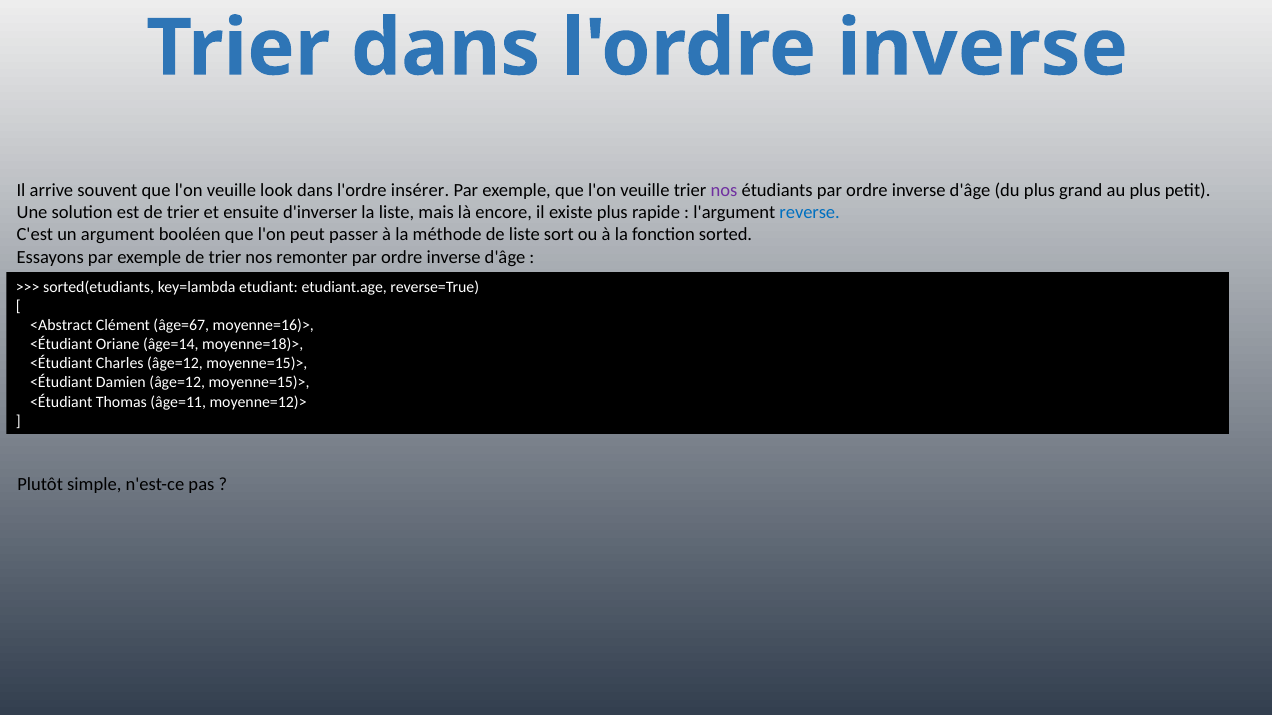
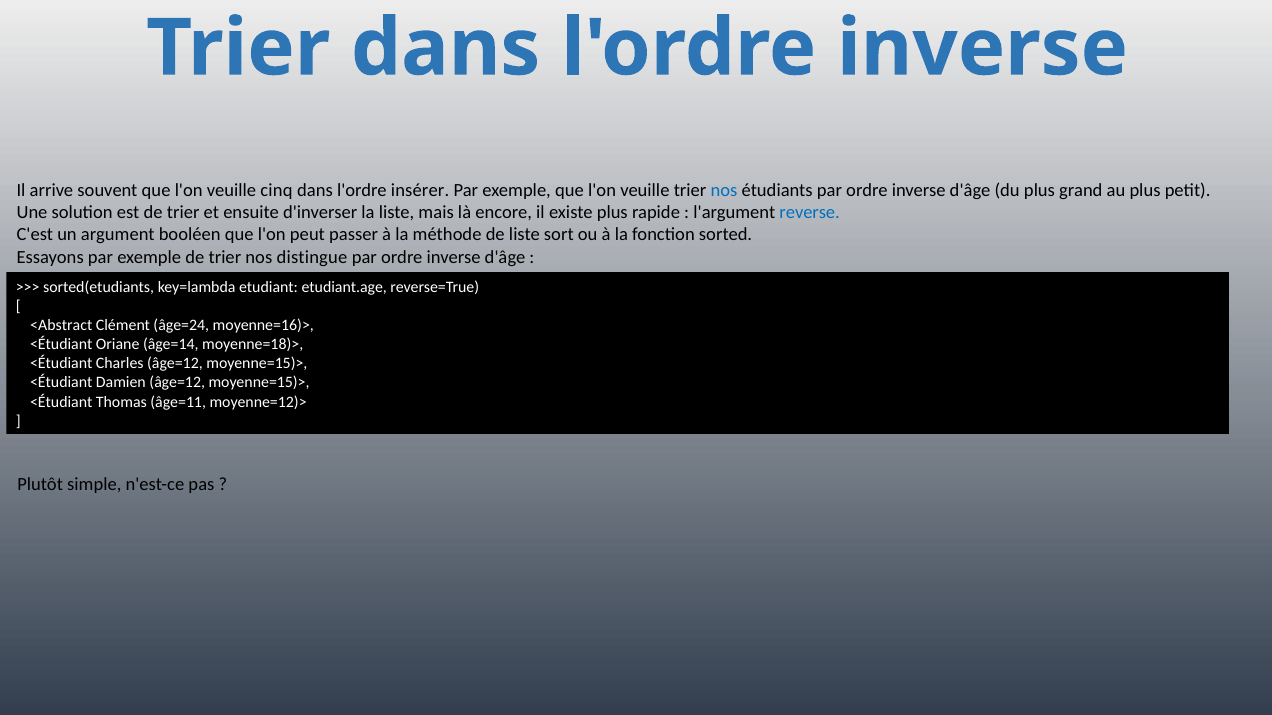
look: look -> cinq
nos at (724, 190) colour: purple -> blue
remonter: remonter -> distingue
âge=67: âge=67 -> âge=24
